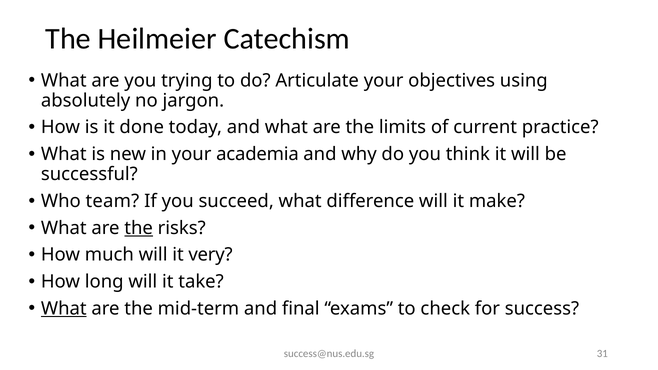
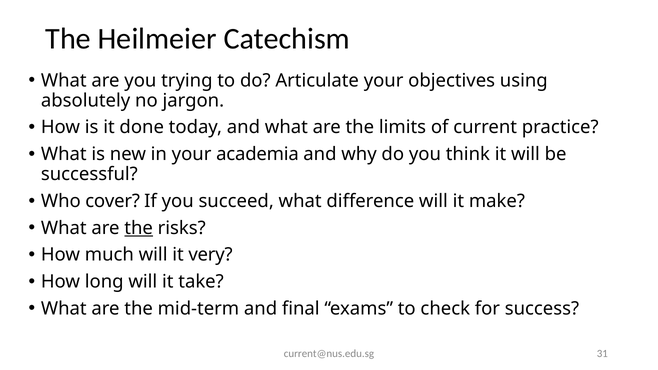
team: team -> cover
What at (64, 309) underline: present -> none
success@nus.edu.sg: success@nus.edu.sg -> current@nus.edu.sg
